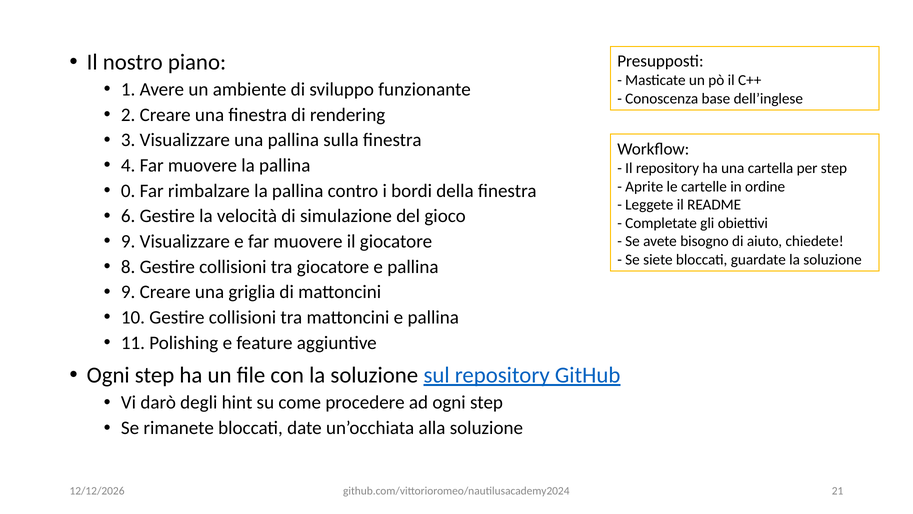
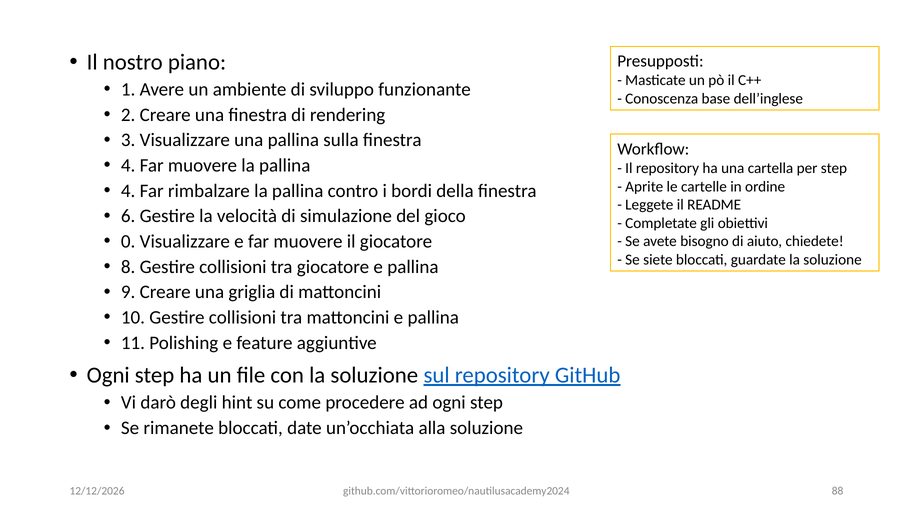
0 at (128, 191): 0 -> 4
9 at (128, 241): 9 -> 0
21: 21 -> 88
